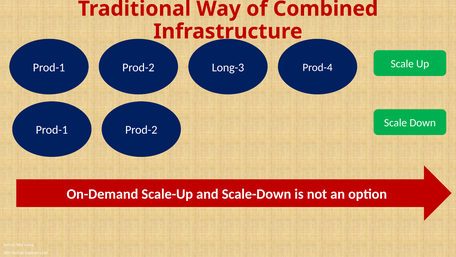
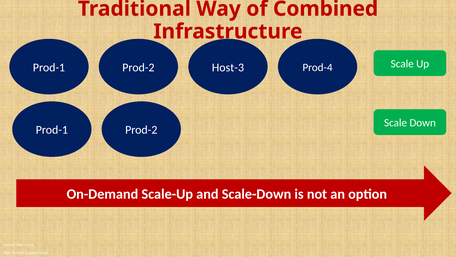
Long-3: Long-3 -> Host-3
